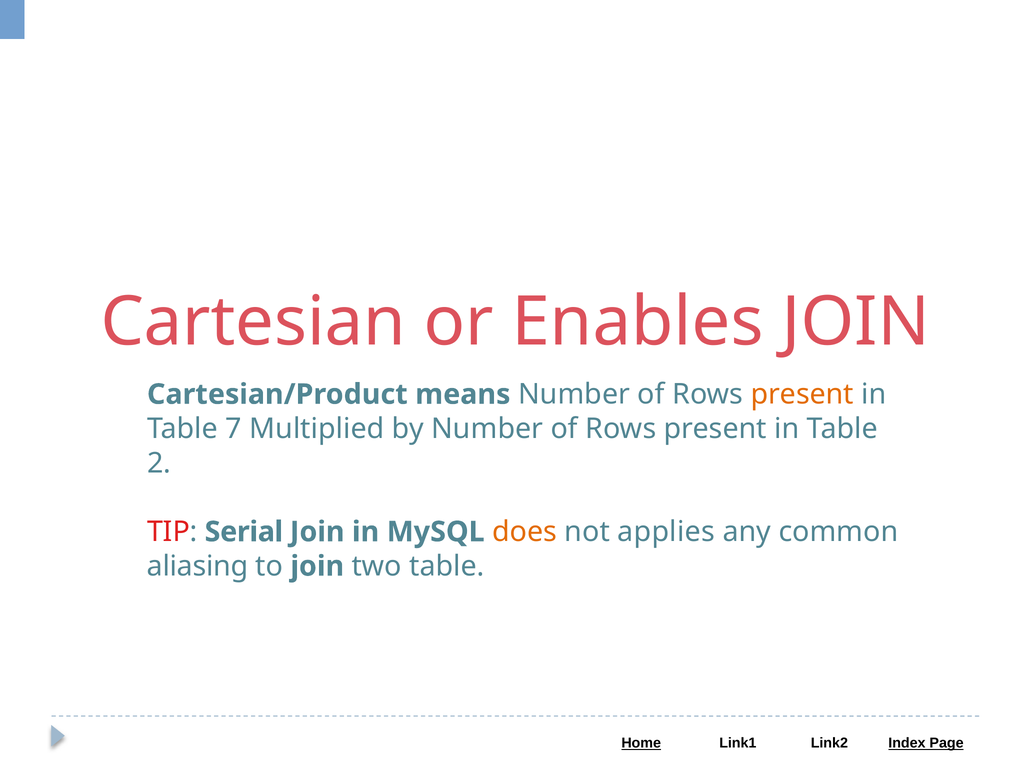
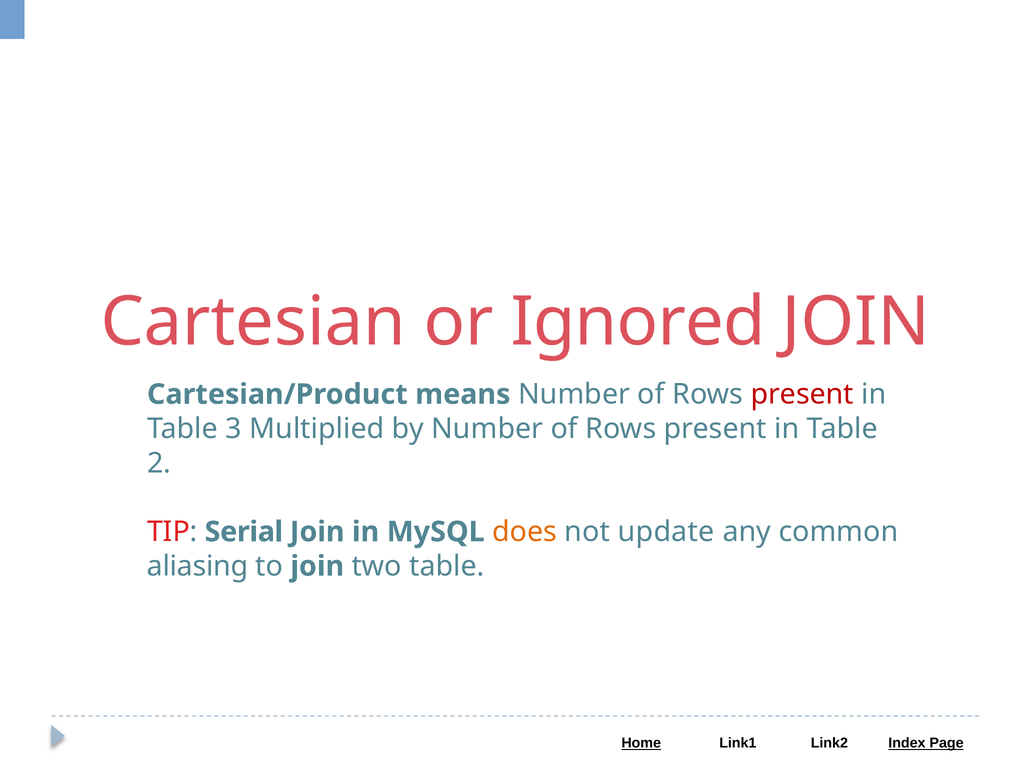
Enables: Enables -> Ignored
present at (802, 395) colour: orange -> red
7: 7 -> 3
applies: applies -> update
